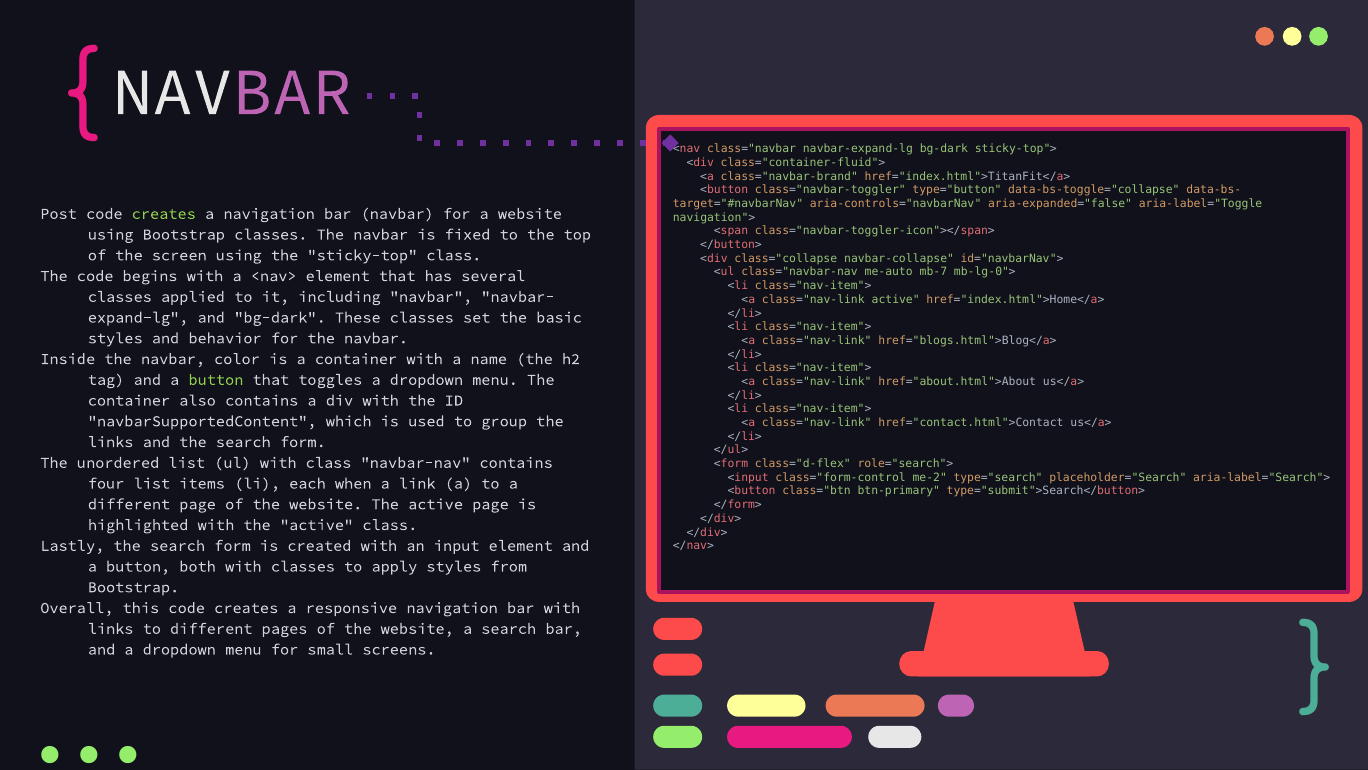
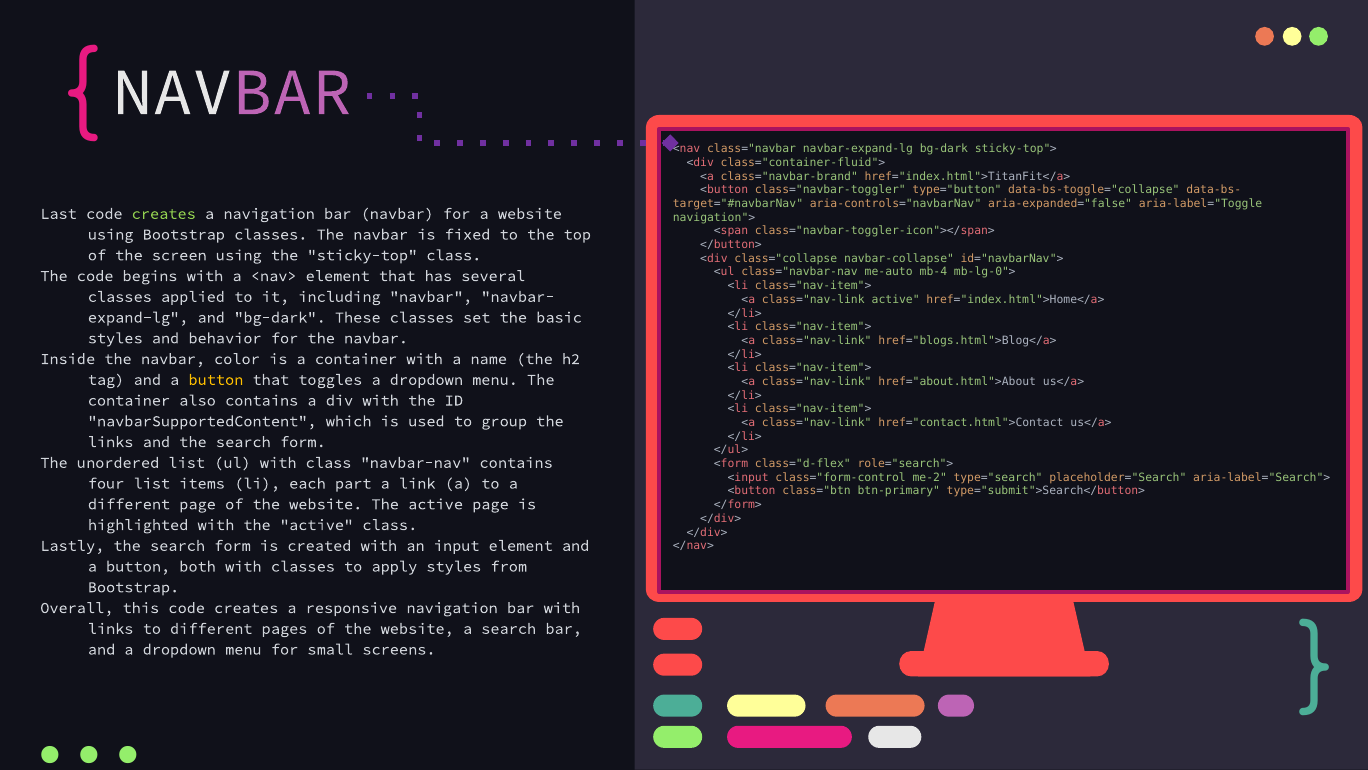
Post: Post -> Last
mb-7: mb-7 -> mb-4
button at (216, 380) colour: light green -> yellow
when: when -> part
